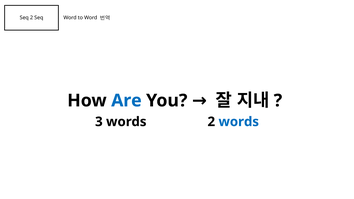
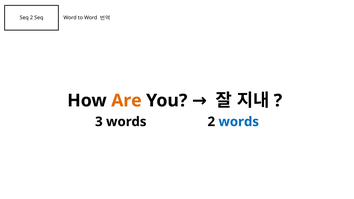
Are colour: blue -> orange
